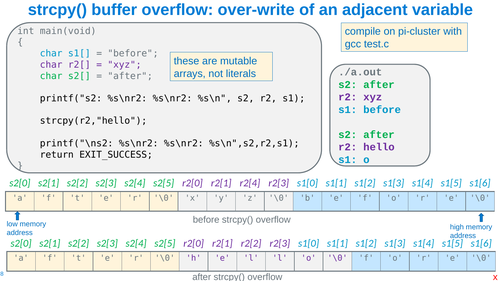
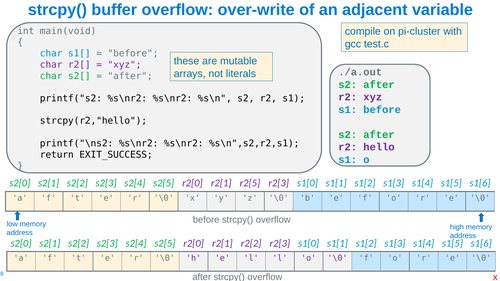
r2[4: r2[4 -> r2[5
